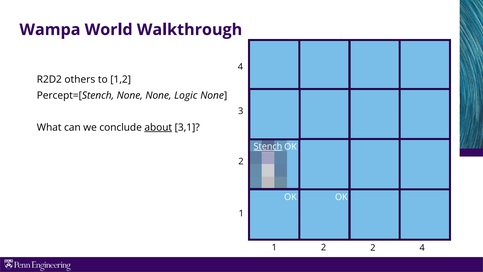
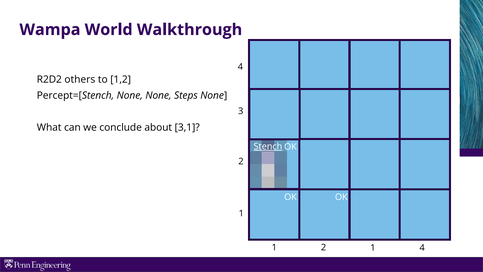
Logic: Logic -> Steps
about underline: present -> none
2 2: 2 -> 1
